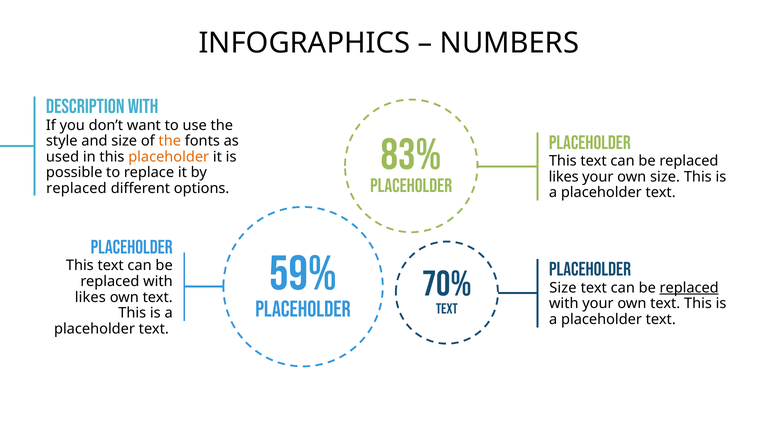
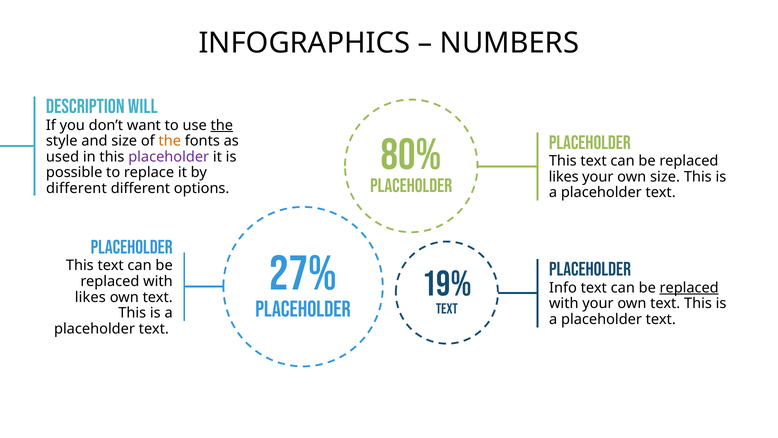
DESCRIPTION WITH: WITH -> WILL
the at (222, 125) underline: none -> present
83%: 83% -> 80%
placeholder at (169, 157) colour: orange -> purple
replaced at (76, 188): replaced -> different
59%: 59% -> 27%
70%: 70% -> 19%
Size at (563, 288): Size -> Info
